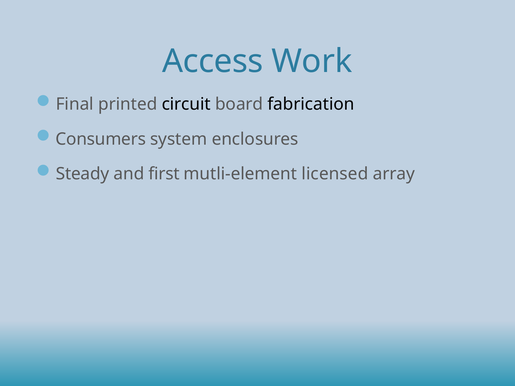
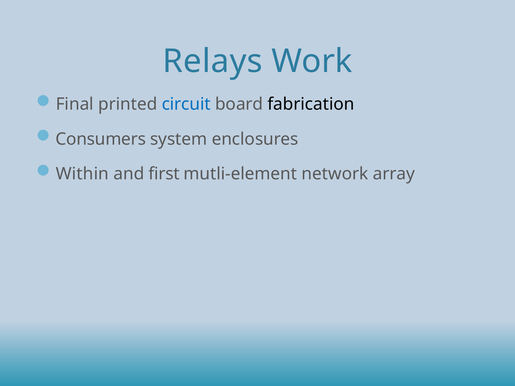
Access: Access -> Relays
circuit colour: black -> blue
Steady: Steady -> Within
licensed: licensed -> network
